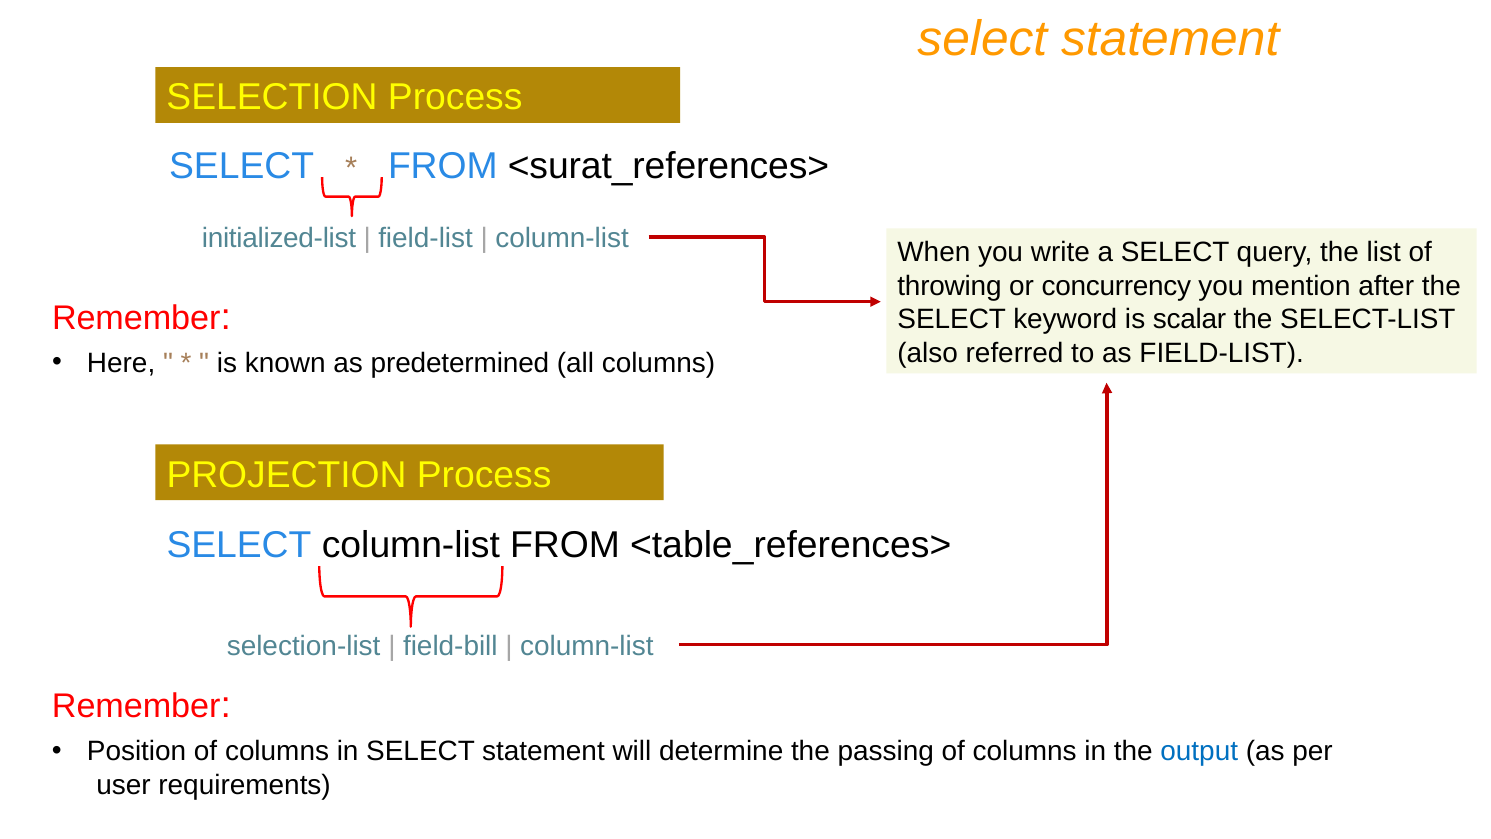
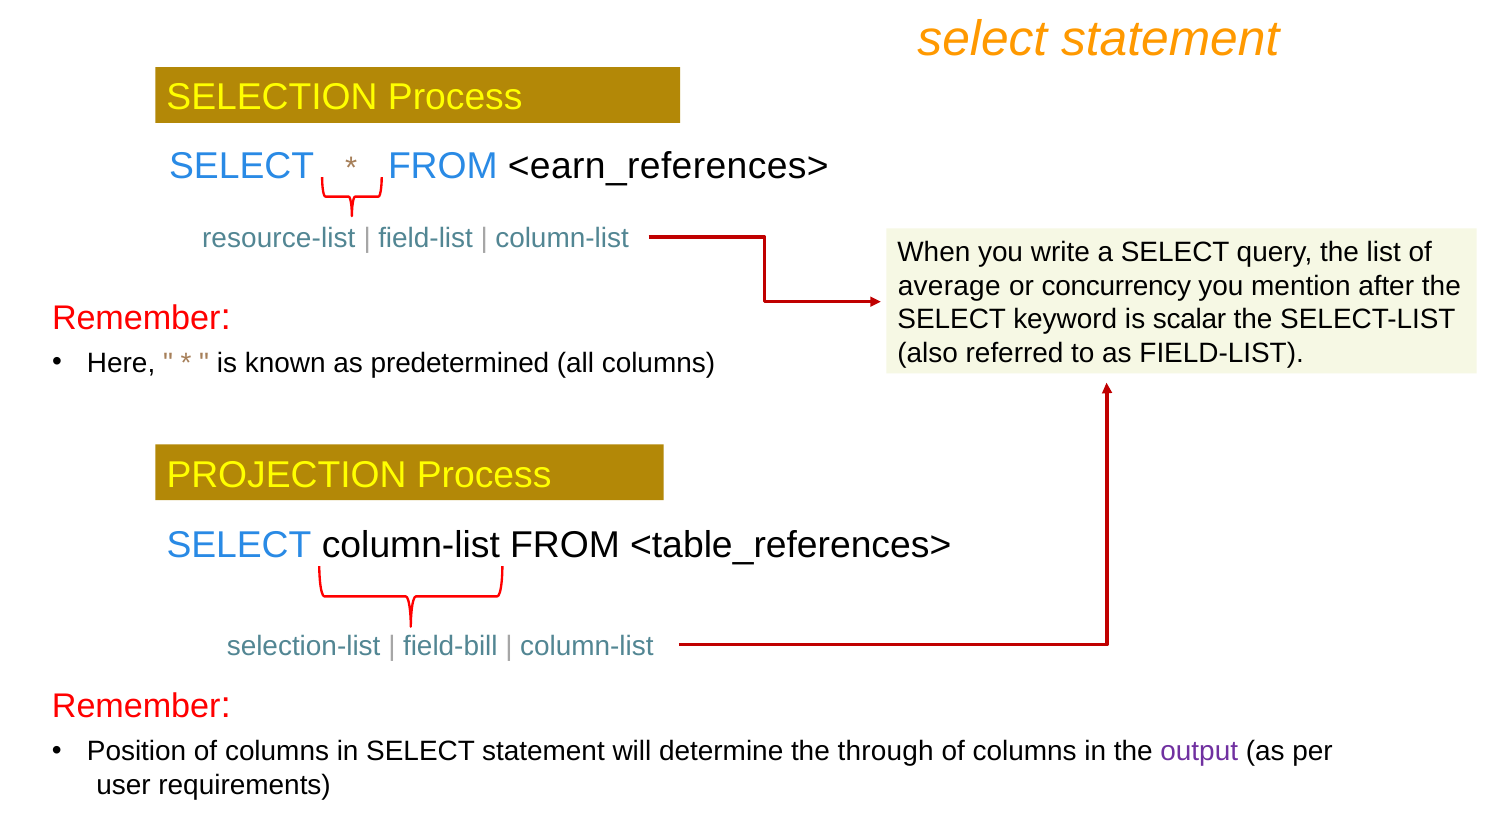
<surat_references>: <surat_references> -> <earn_references>
initialized-list: initialized-list -> resource-list
throwing: throwing -> average
passing: passing -> through
output colour: blue -> purple
